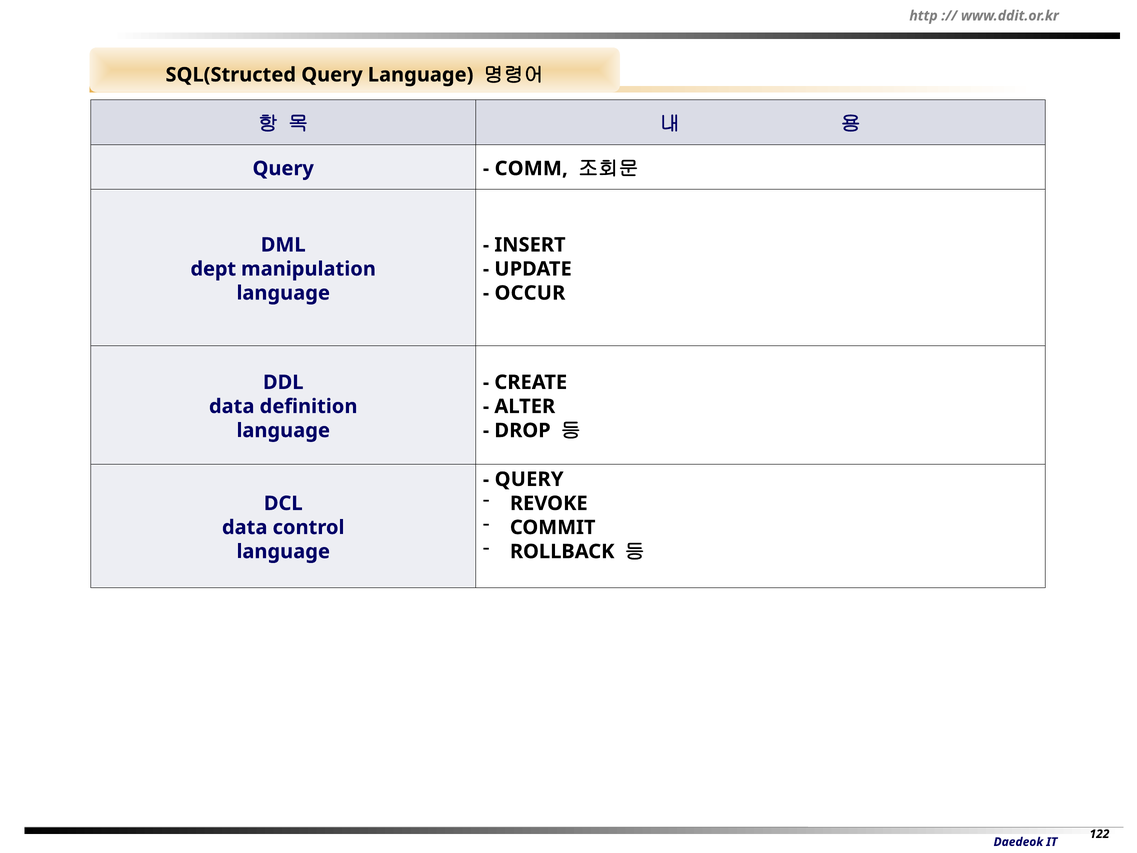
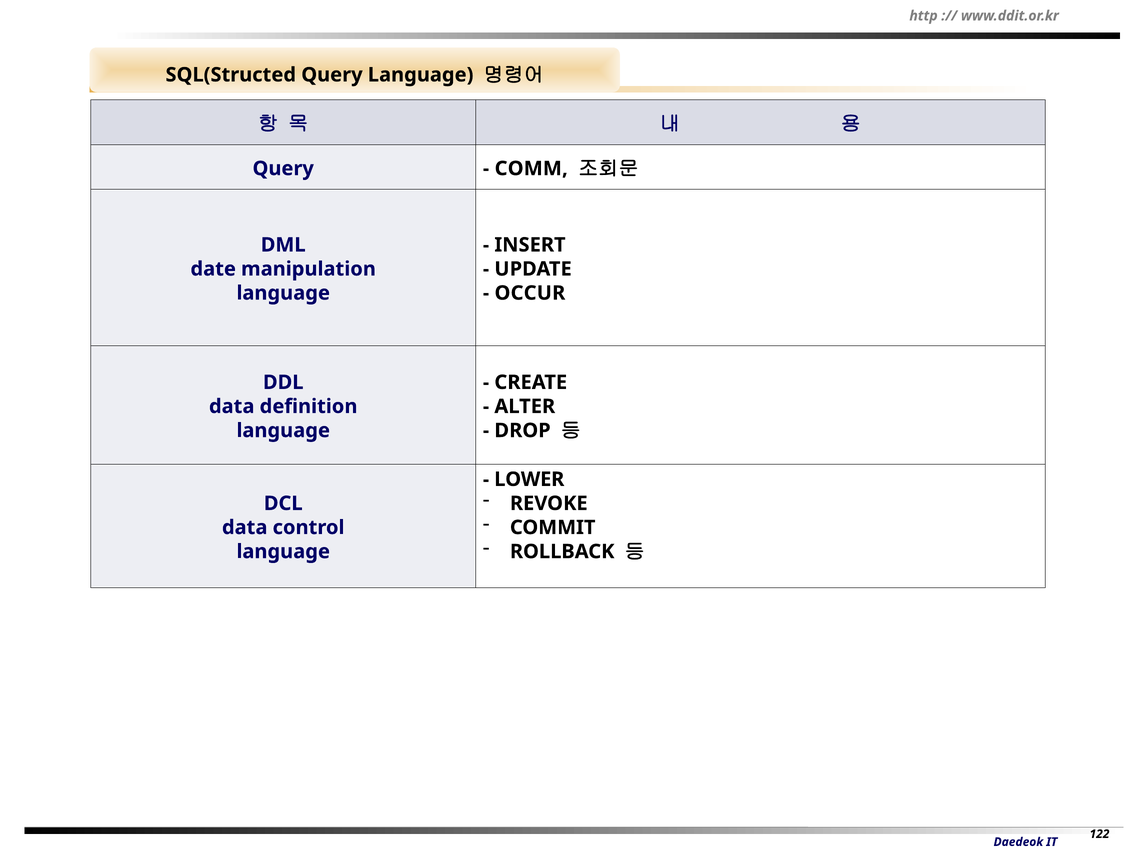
dept: dept -> date
QUERY at (529, 479): QUERY -> LOWER
